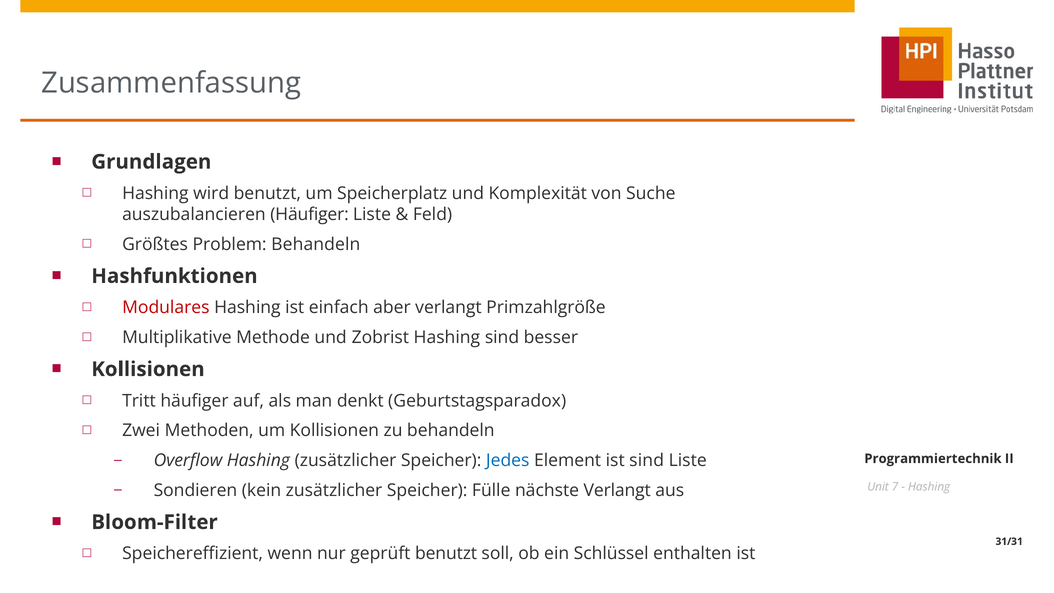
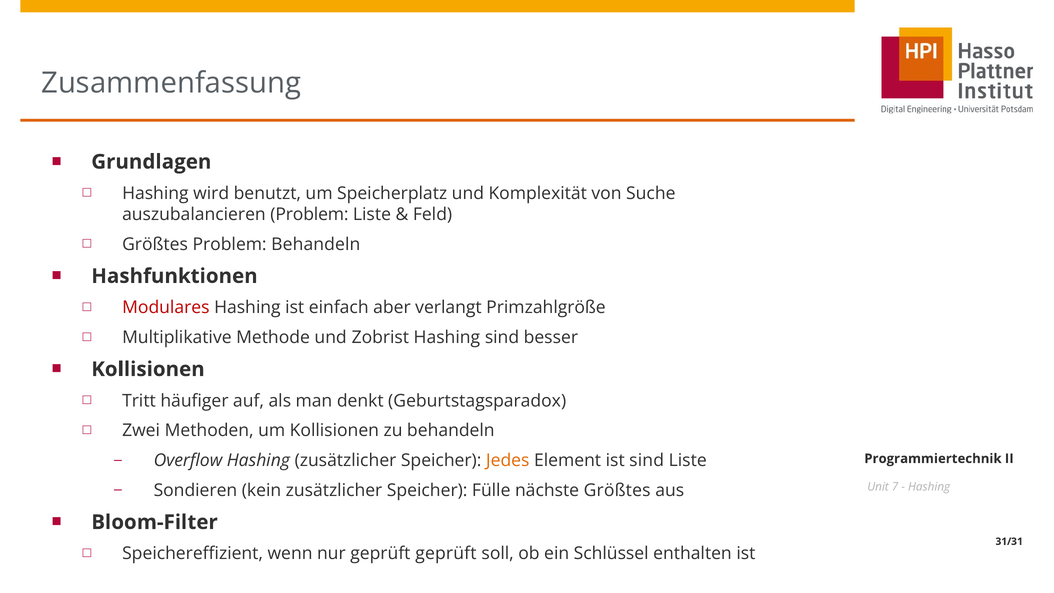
auszubalancieren Häufiger: Häufiger -> Problem
Jedes colour: blue -> orange
nächste Verlangt: Verlangt -> Größtes
geprüft benutzt: benutzt -> geprüft
